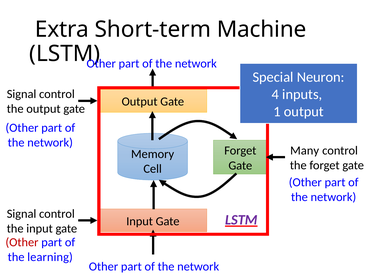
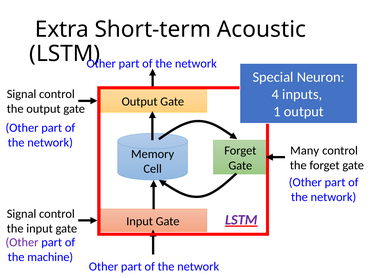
Machine: Machine -> Acoustic
Other at (22, 242) colour: red -> purple
learning: learning -> machine
